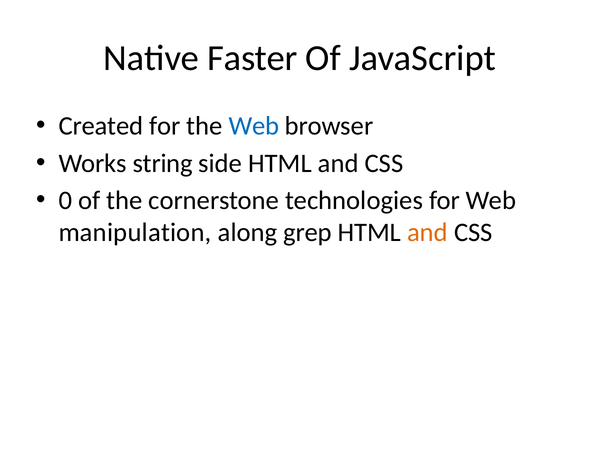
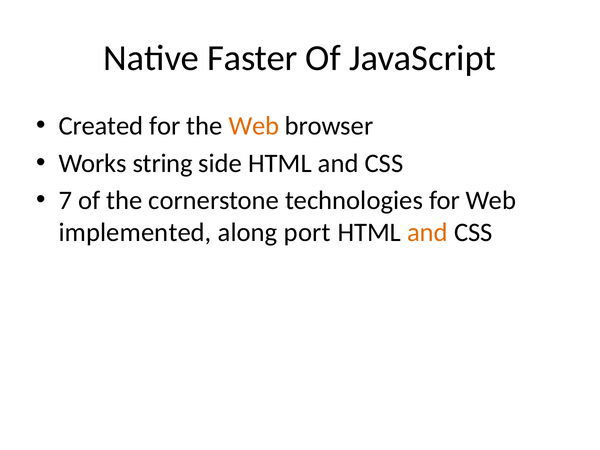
Web at (254, 126) colour: blue -> orange
0: 0 -> 7
manipulation: manipulation -> implemented
grep: grep -> port
